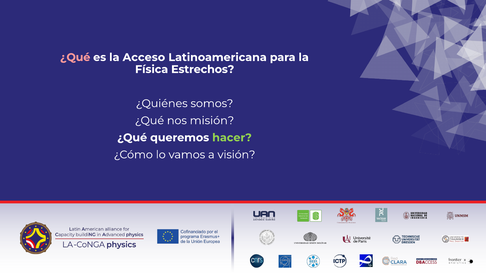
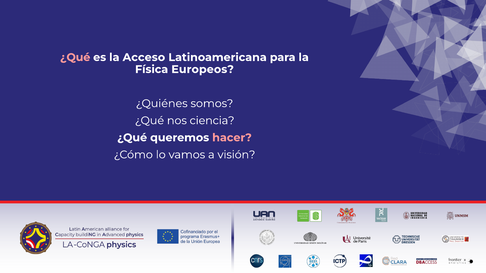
Estrechos: Estrechos -> Europeos
misión: misión -> ciencia
hacer colour: light green -> pink
